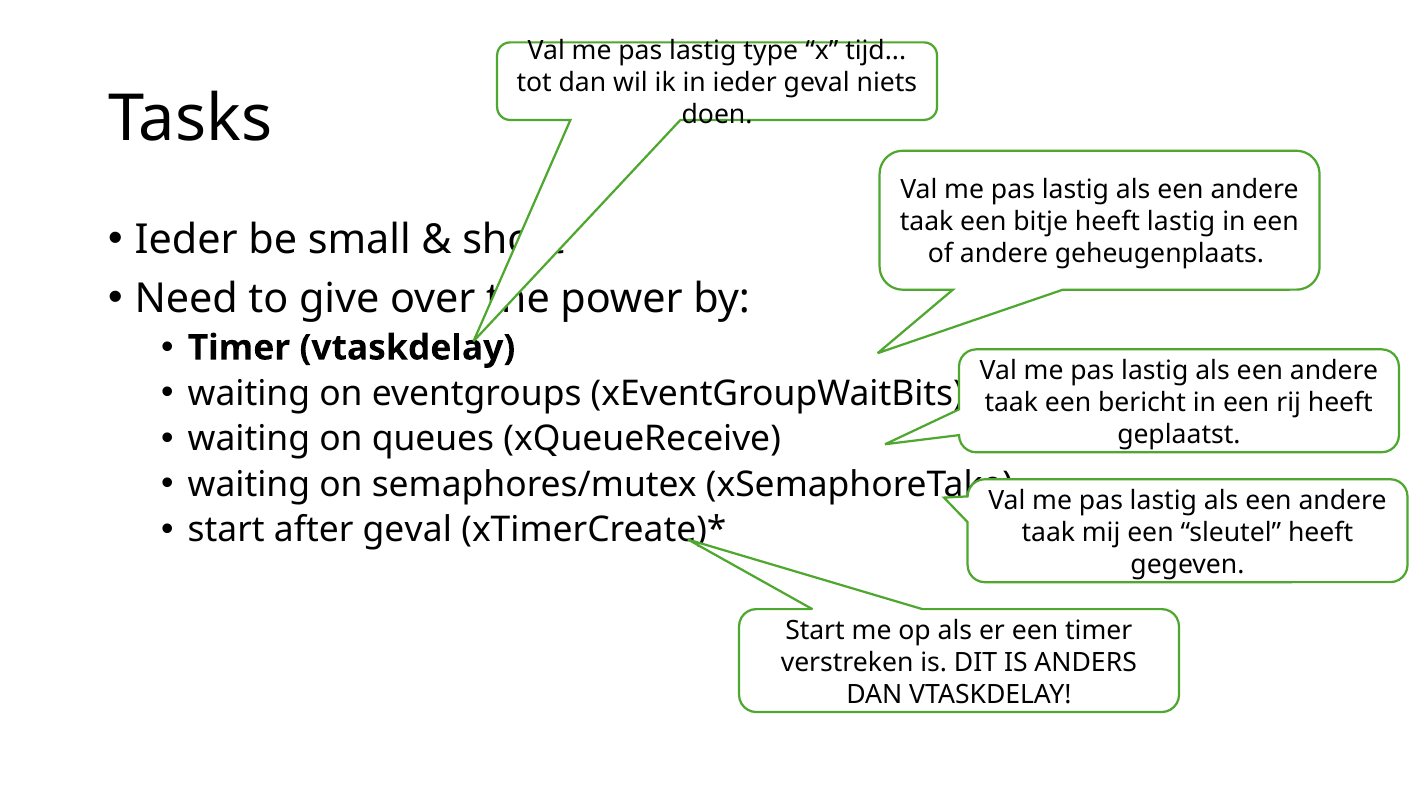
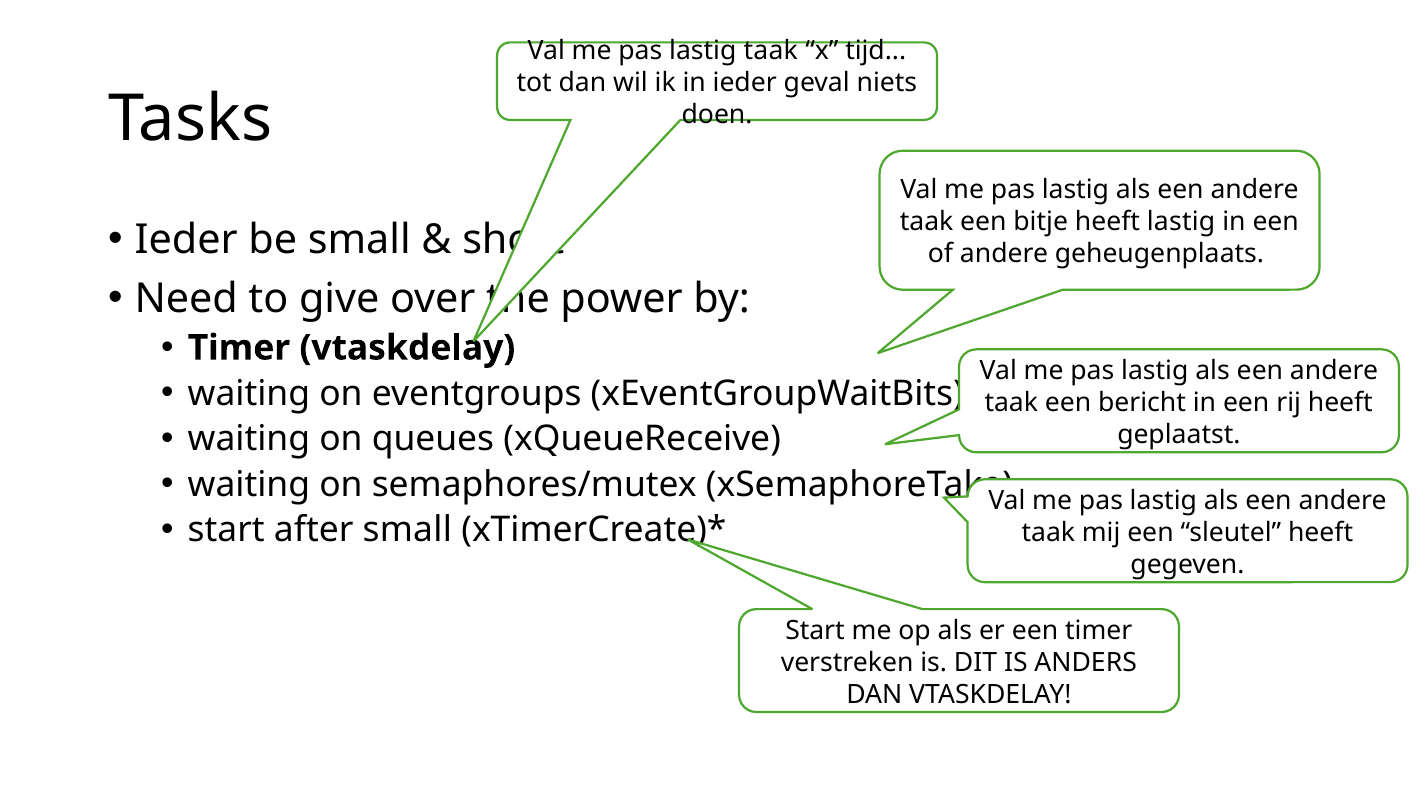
lastig type: type -> taak
after geval: geval -> small
